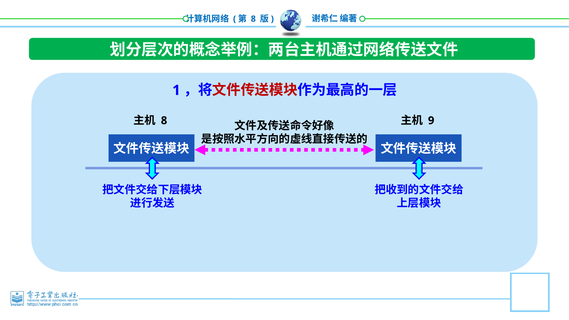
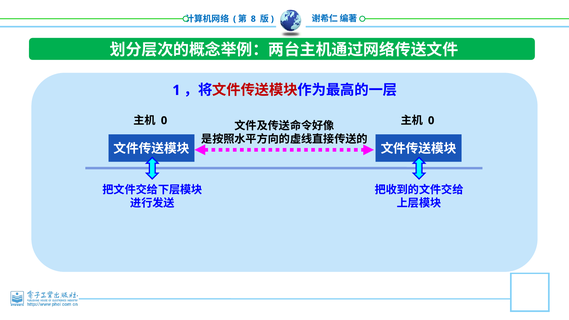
8 at (164, 121): 8 -> 0
9 at (431, 121): 9 -> 0
